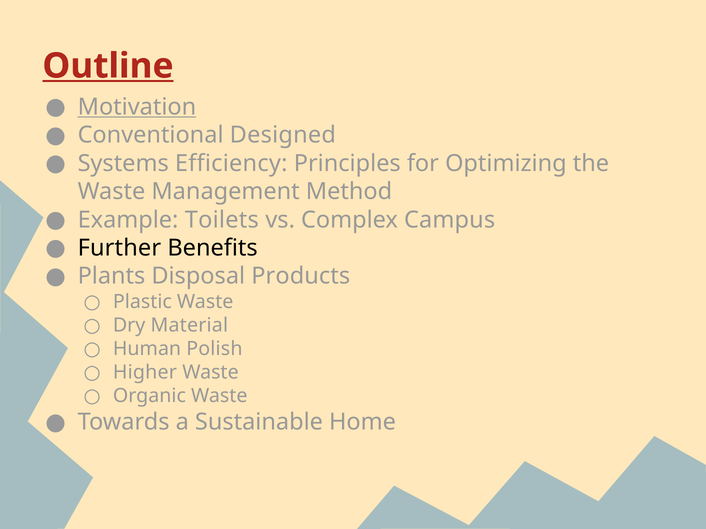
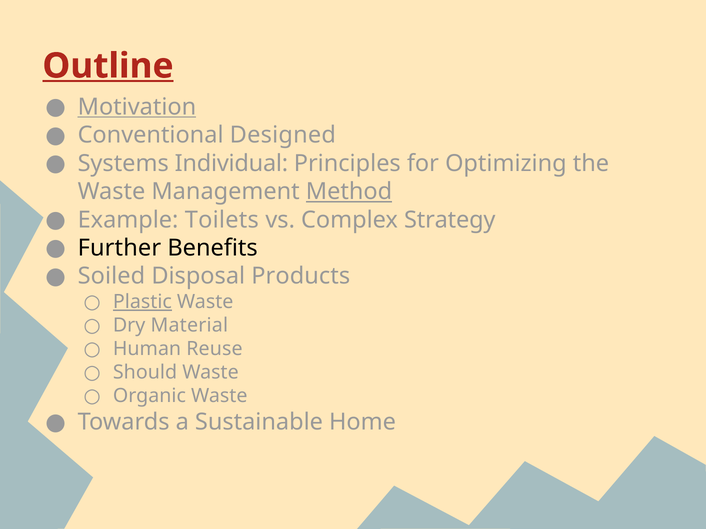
Efficiency: Efficiency -> Individual
Method underline: none -> present
Campus: Campus -> Strategy
Plants: Plants -> Soiled
Plastic underline: none -> present
Polish: Polish -> Reuse
Higher: Higher -> Should
